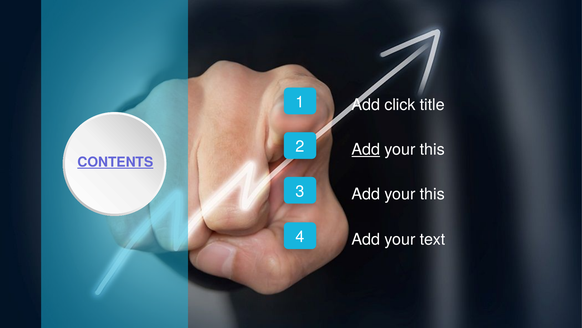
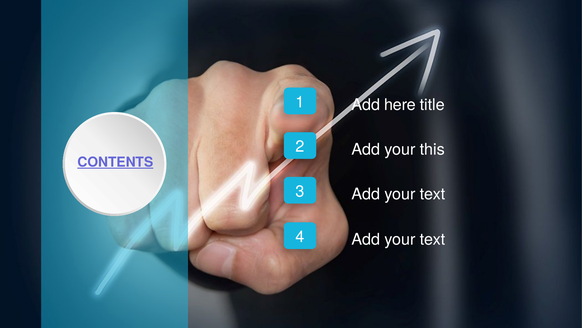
click: click -> here
Add at (366, 149) underline: present -> none
this at (432, 194): this -> text
